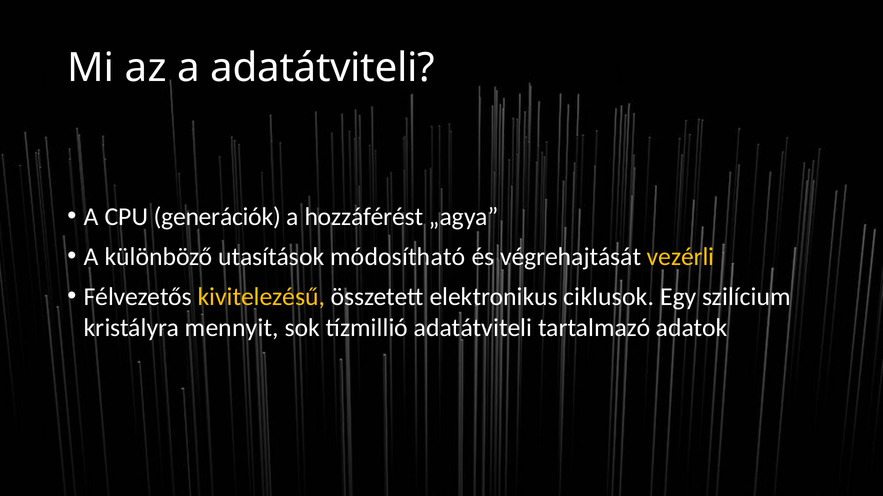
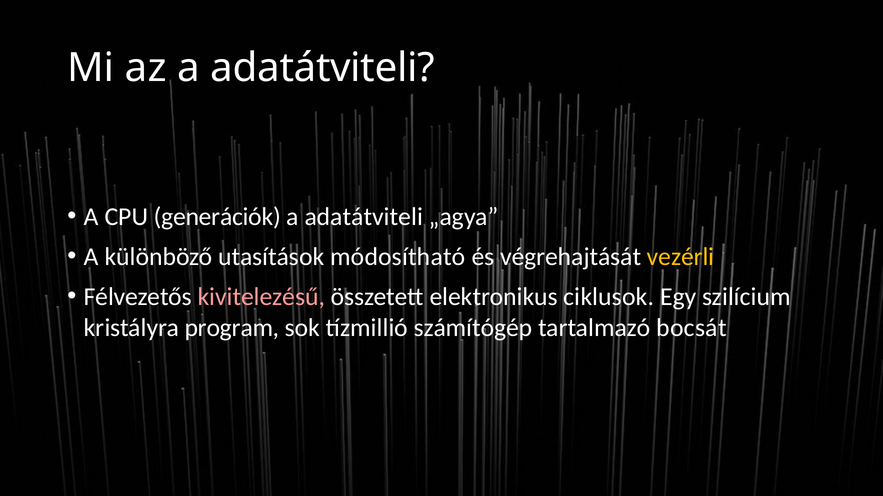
hozzáférést at (364, 217): hozzáférést -> adatátviteli
kivitelezésű colour: yellow -> pink
mennyit: mennyit -> program
tízmillió adatátviteli: adatátviteli -> számítógép
adatok: adatok -> bocsát
